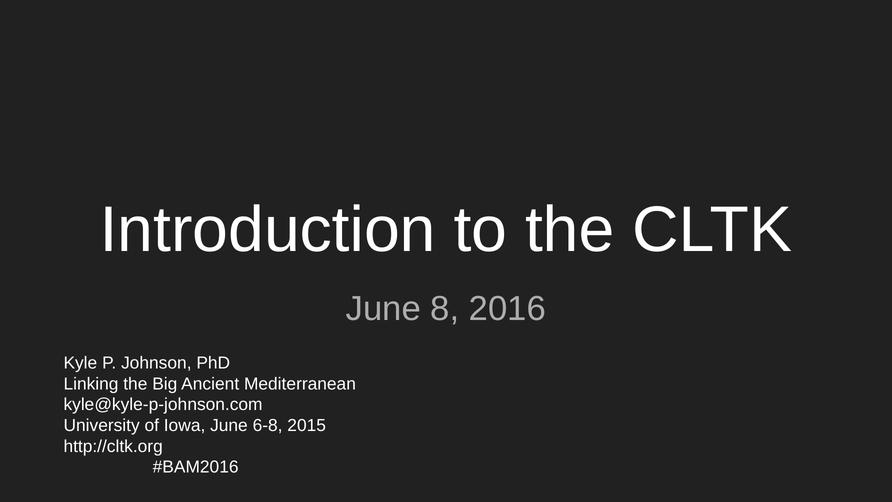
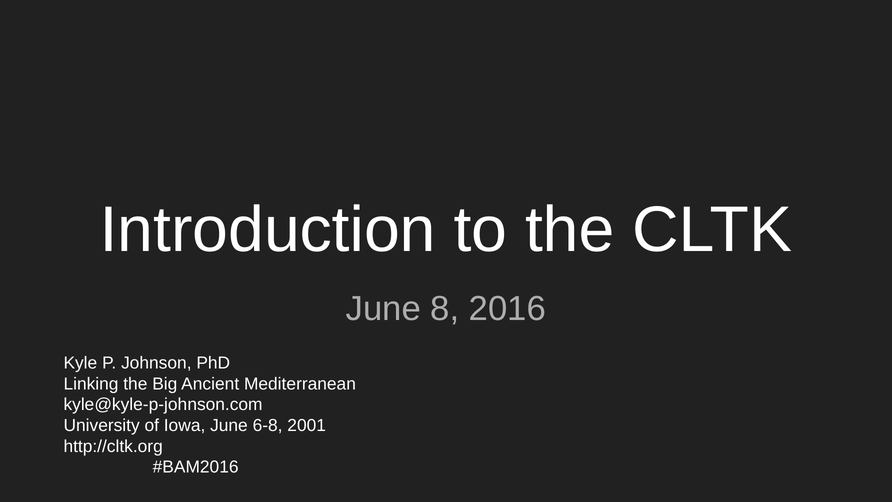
2015: 2015 -> 2001
